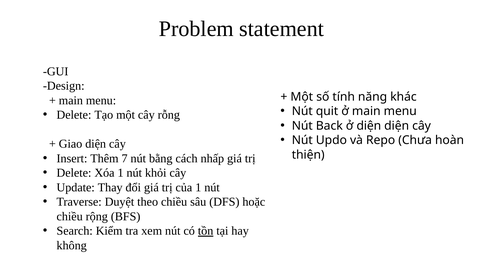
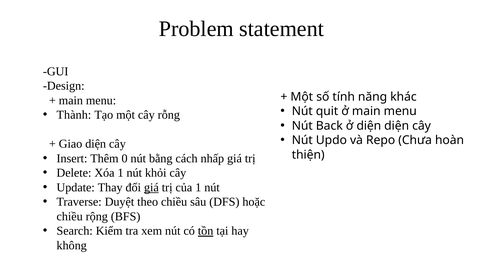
Delete at (74, 115): Delete -> Thành
7: 7 -> 0
giá at (151, 187) underline: none -> present
